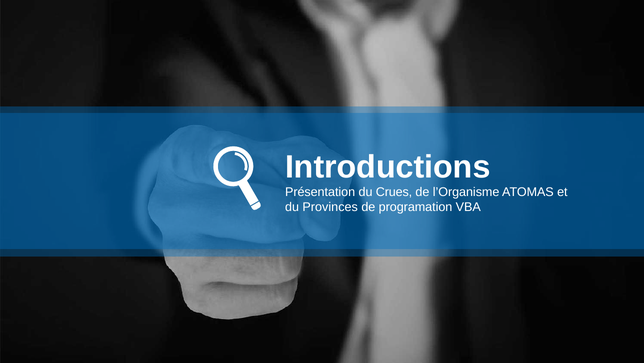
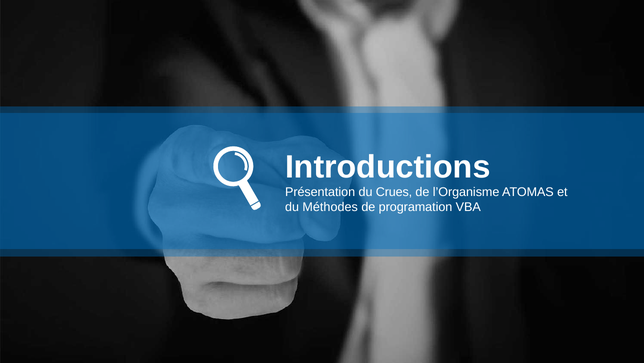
Provinces: Provinces -> Méthodes
